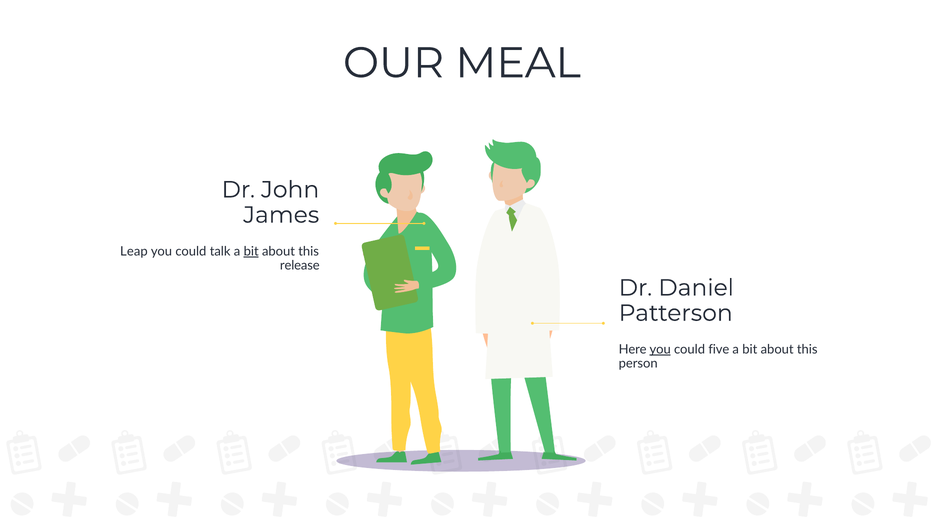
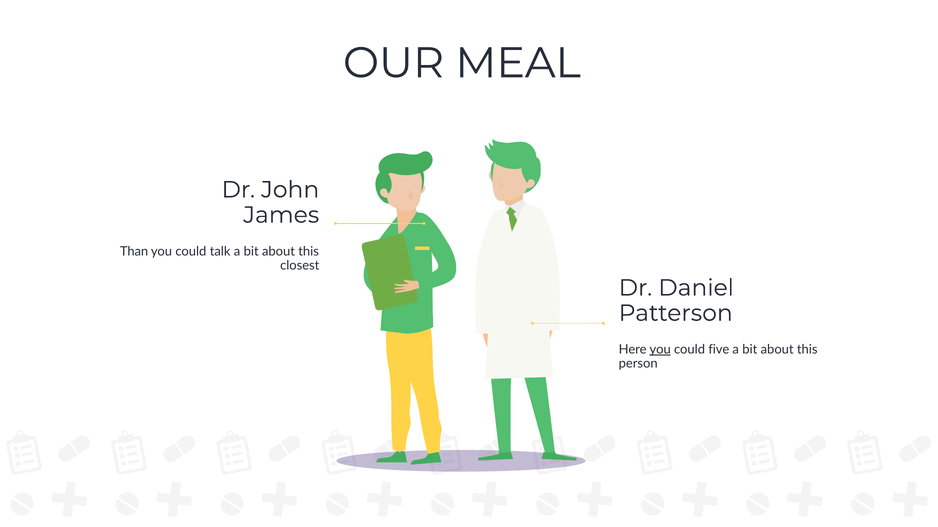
Leap: Leap -> Than
bit at (251, 252) underline: present -> none
release: release -> closest
